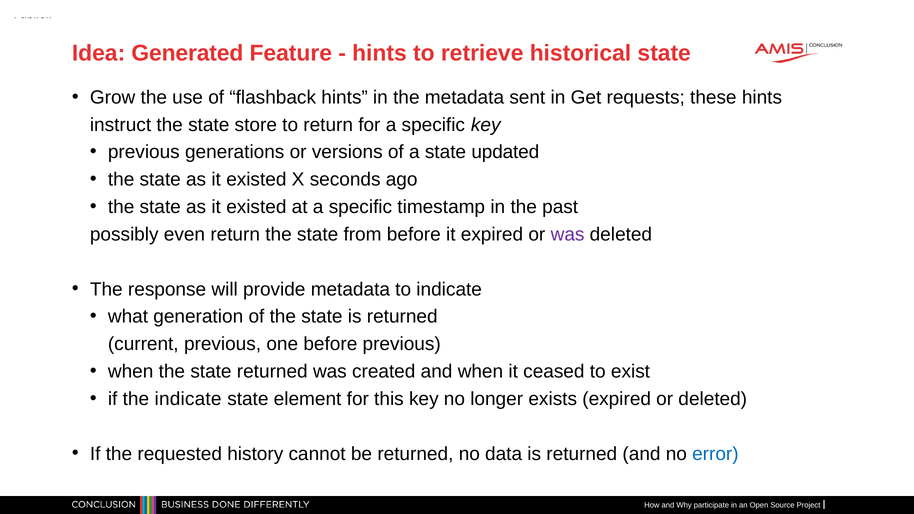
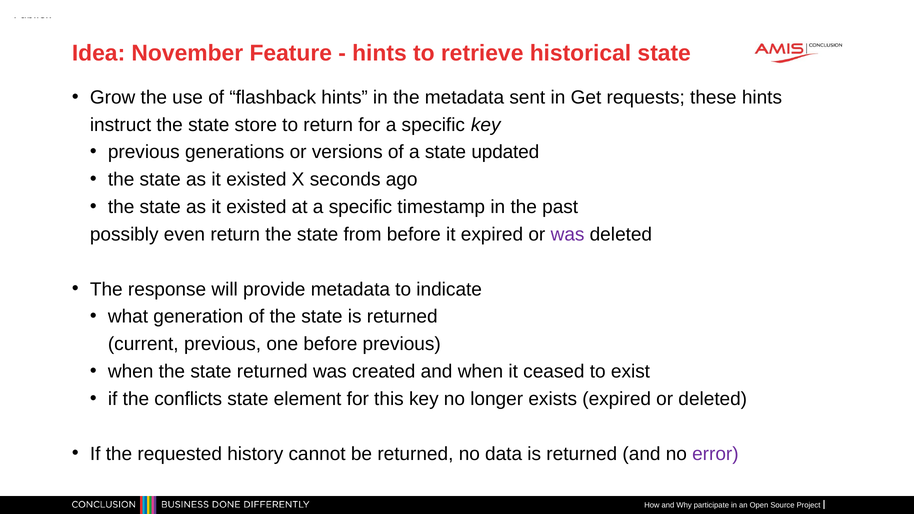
Generated: Generated -> November
the indicate: indicate -> conflicts
error colour: blue -> purple
